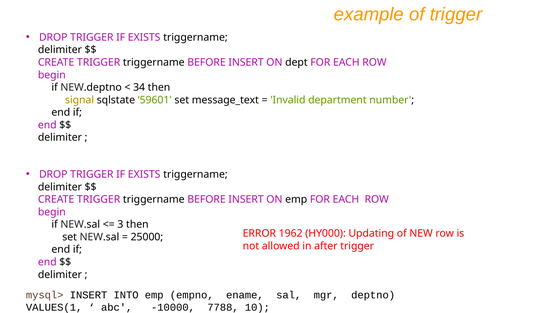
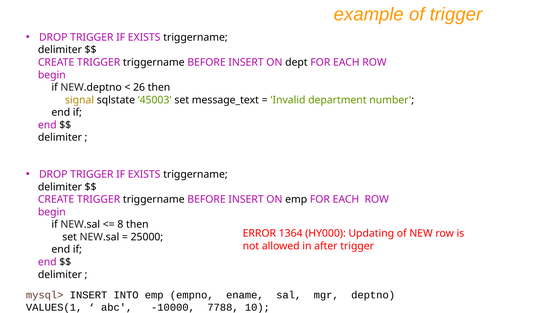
34: 34 -> 26
59601: 59601 -> 45003
3: 3 -> 8
1962: 1962 -> 1364
